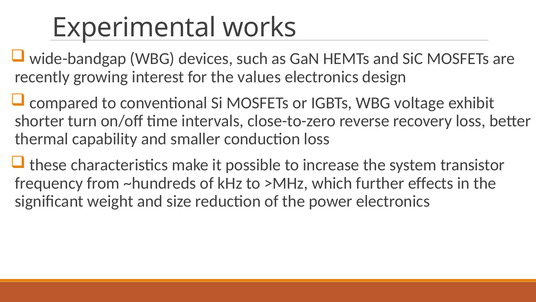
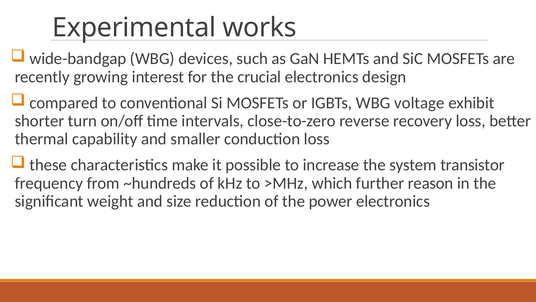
values: values -> crucial
effects: effects -> reason
